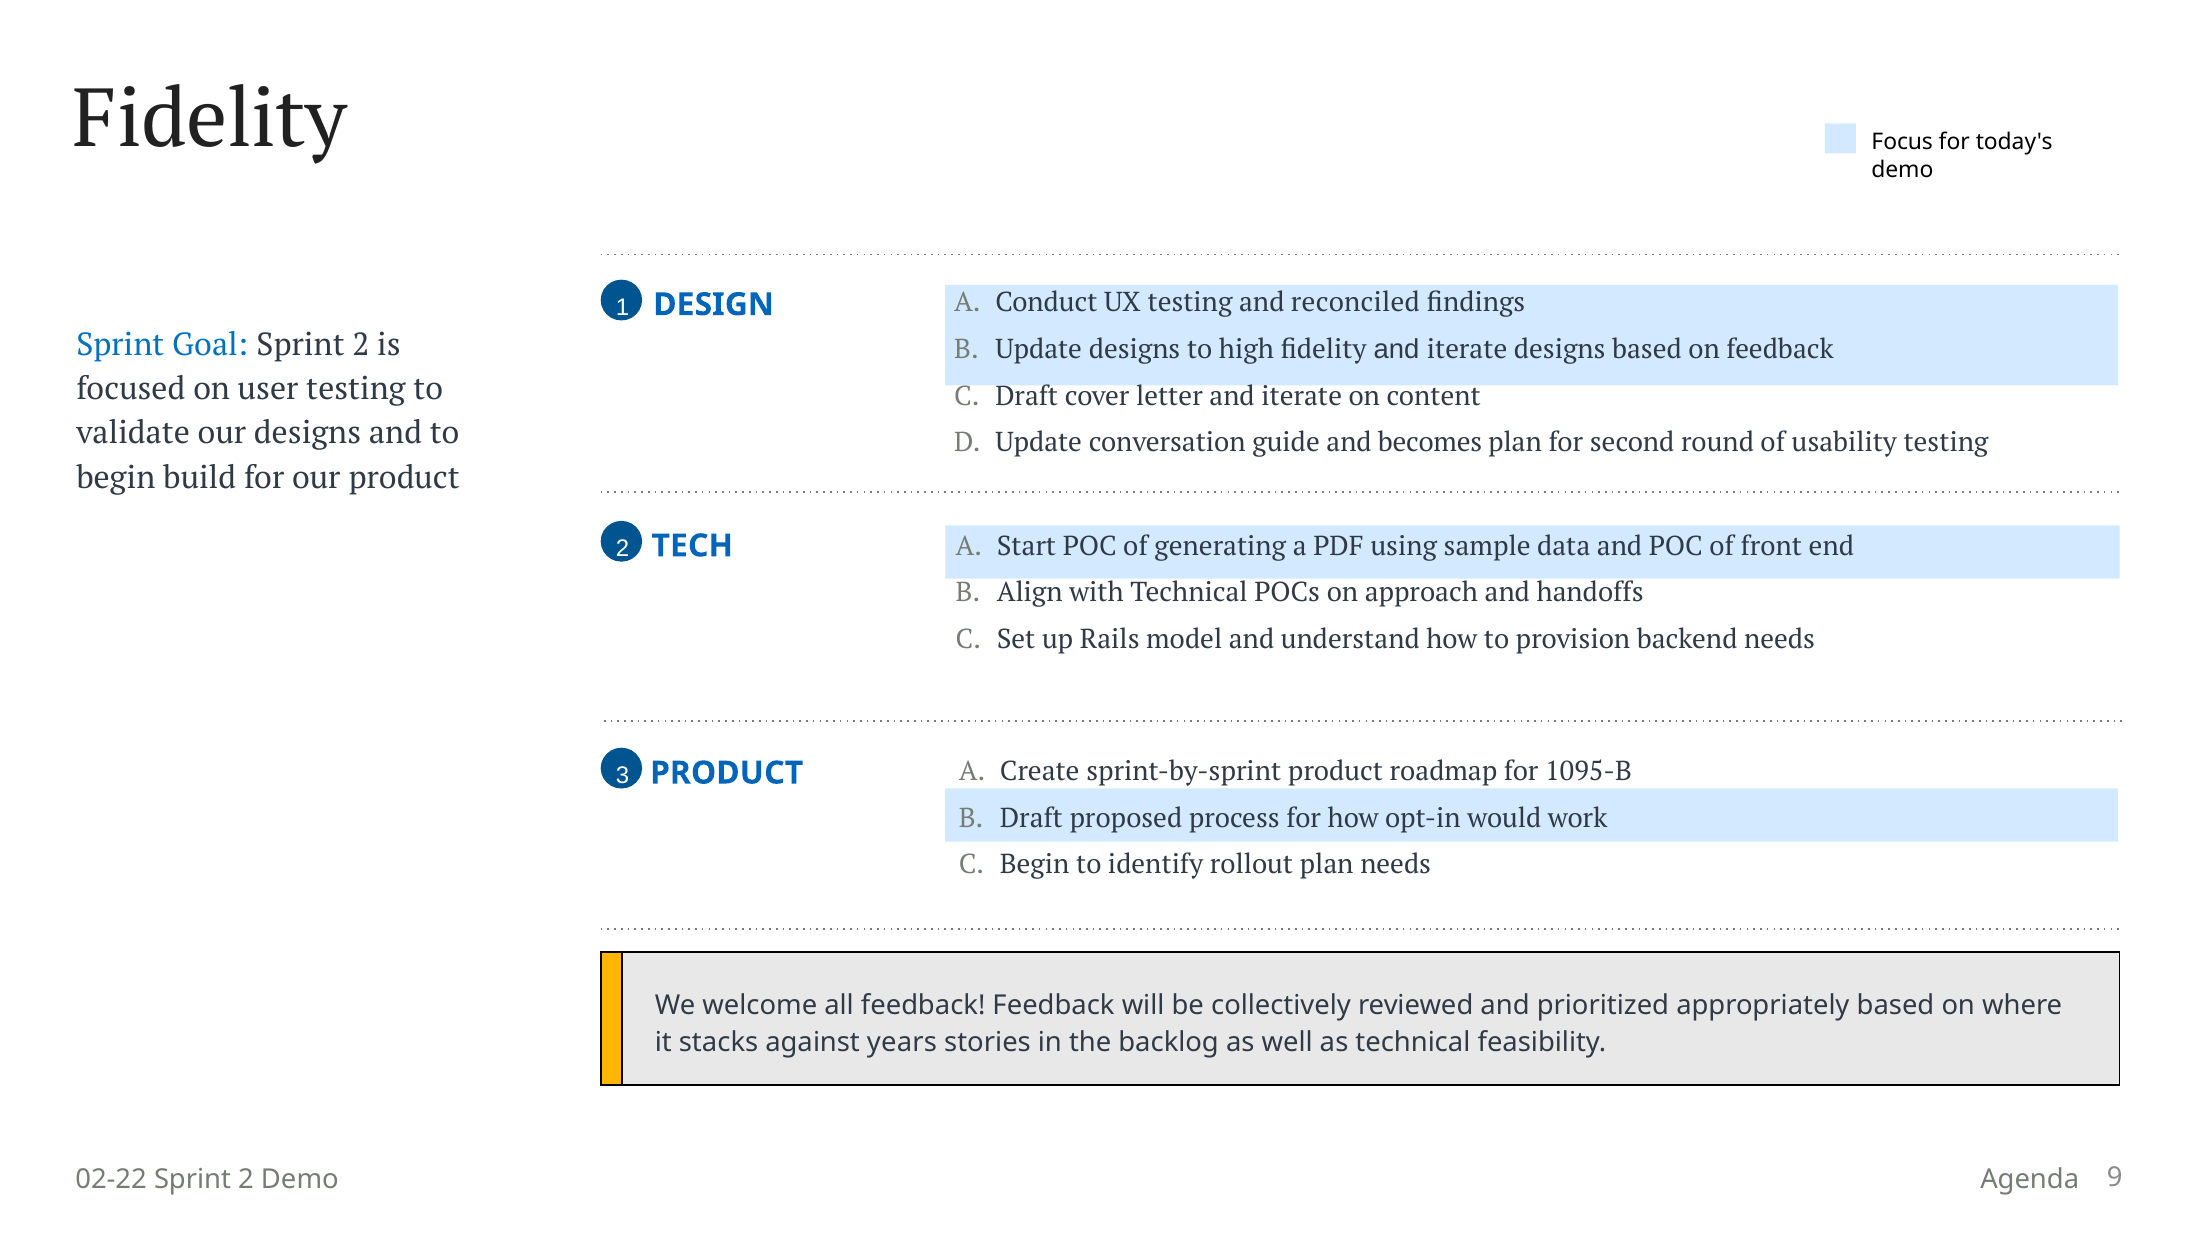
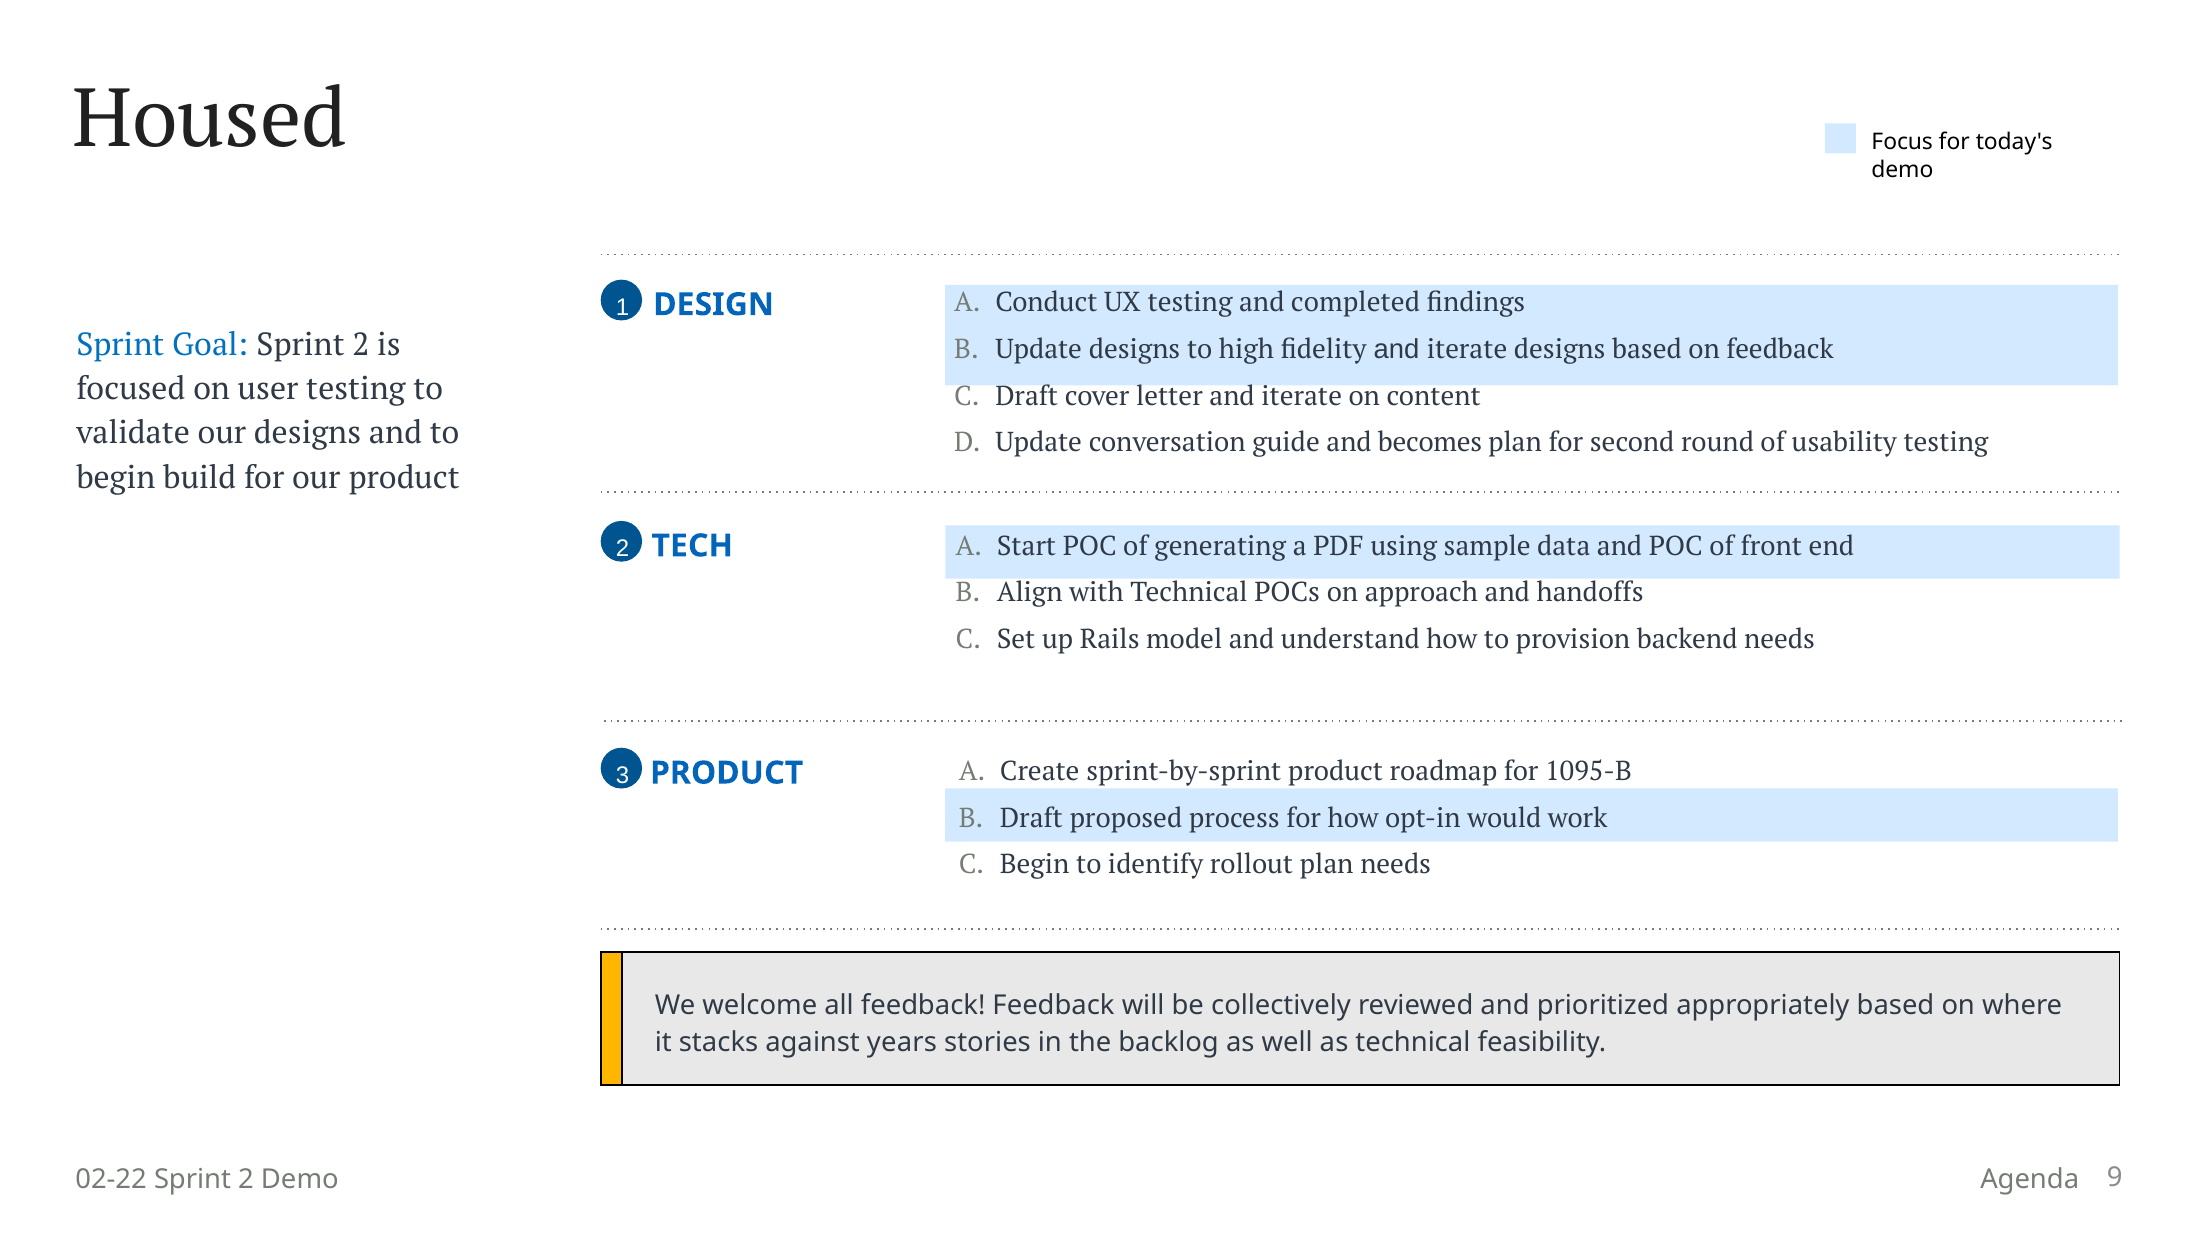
Fidelity at (210, 119): Fidelity -> Housed
reconciled: reconciled -> completed
